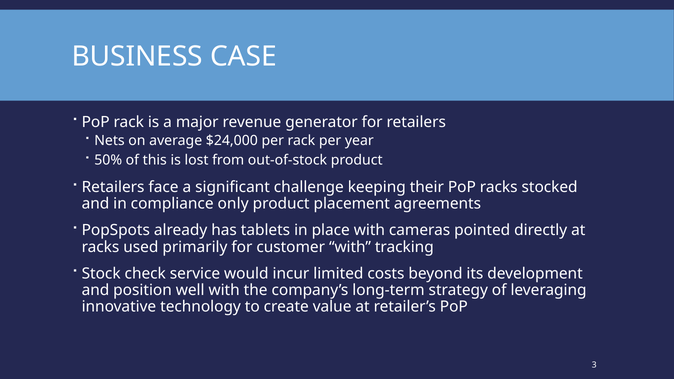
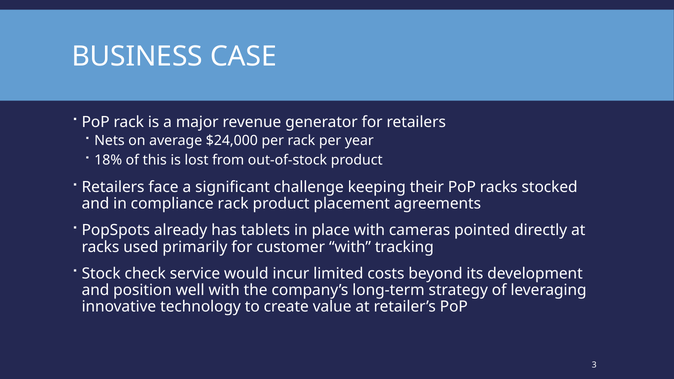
50%: 50% -> 18%
compliance only: only -> rack
